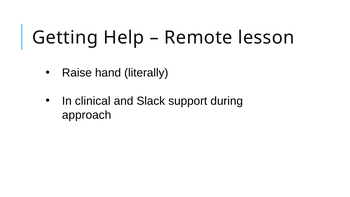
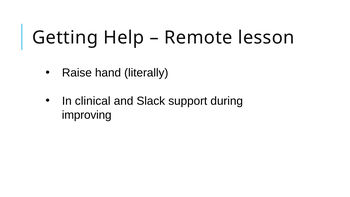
approach: approach -> improving
